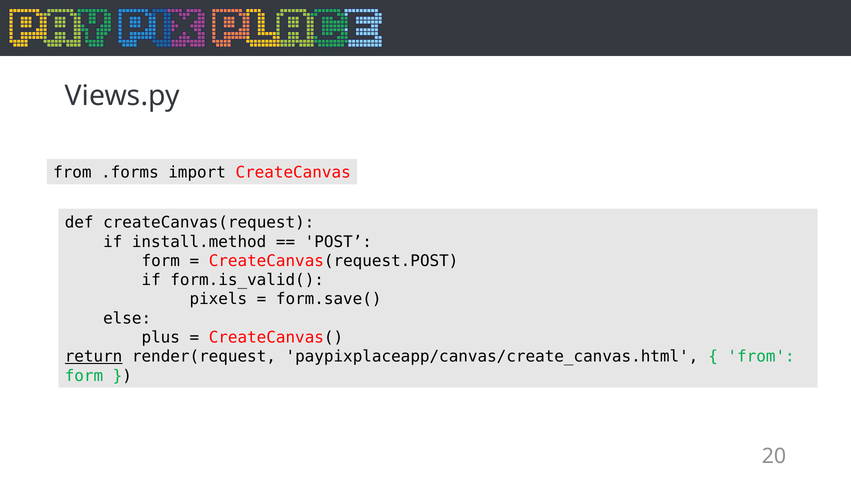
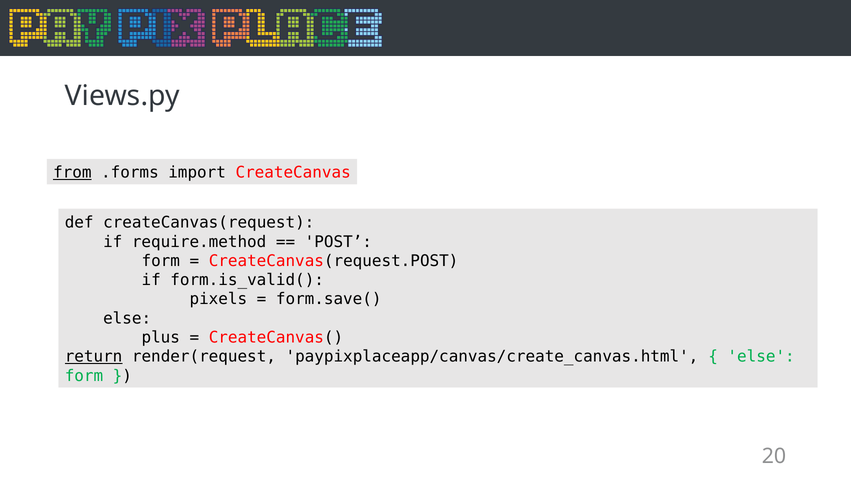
from at (72, 173) underline: none -> present
install.method: install.method -> require.method
from at (761, 356): from -> else
